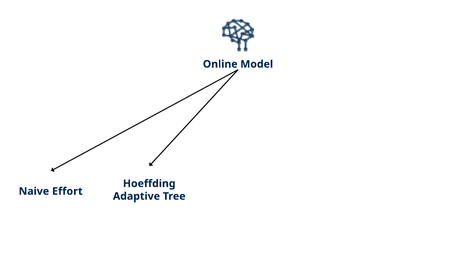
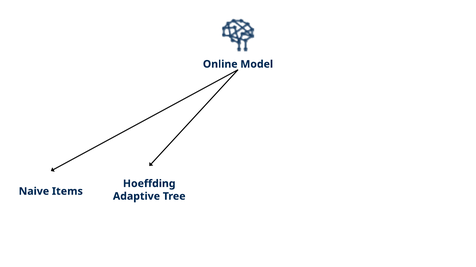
Effort: Effort -> Items
